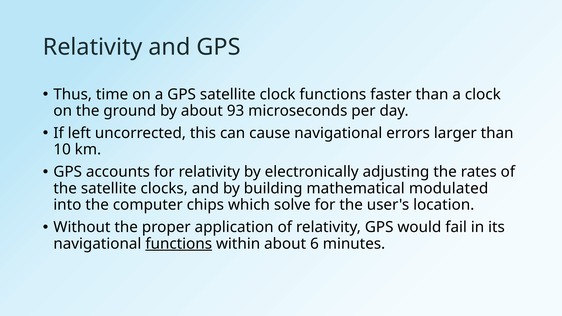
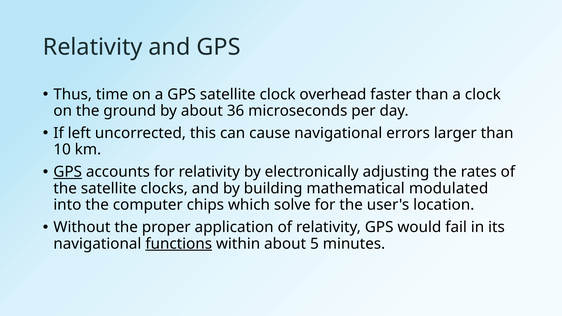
clock functions: functions -> overhead
93: 93 -> 36
GPS at (68, 172) underline: none -> present
6: 6 -> 5
